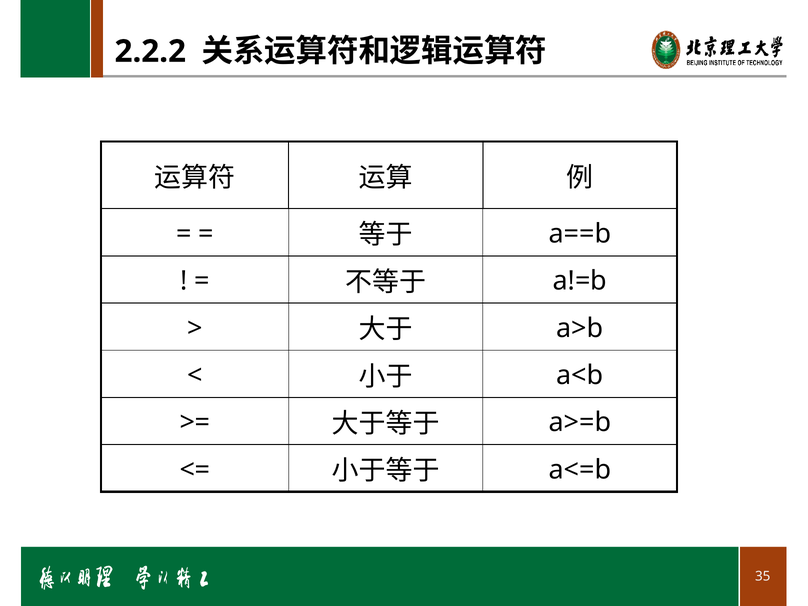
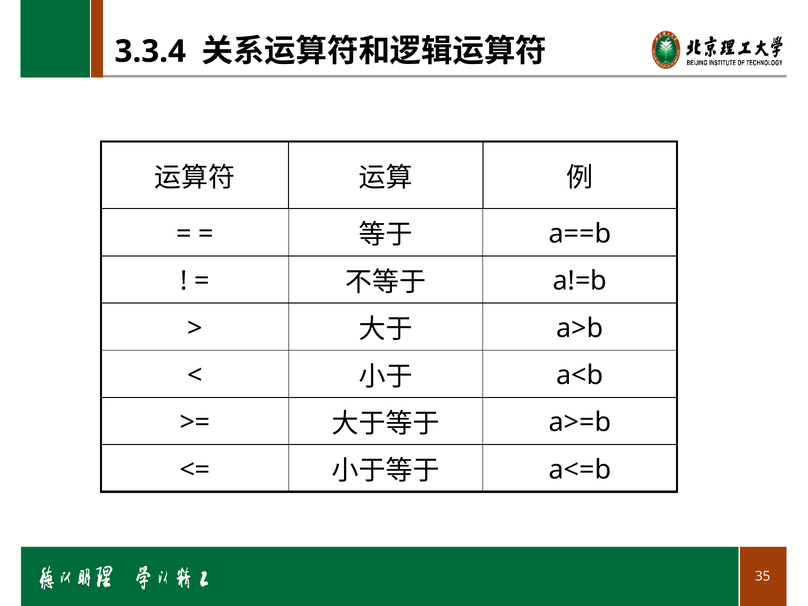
2.2.2: 2.2.2 -> 3.3.4
